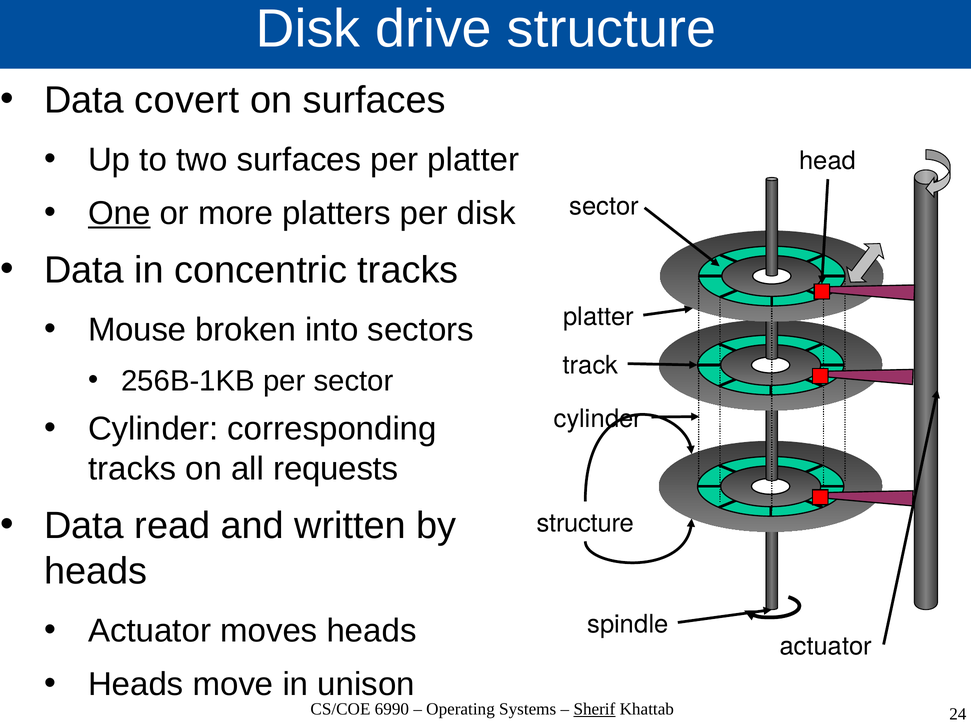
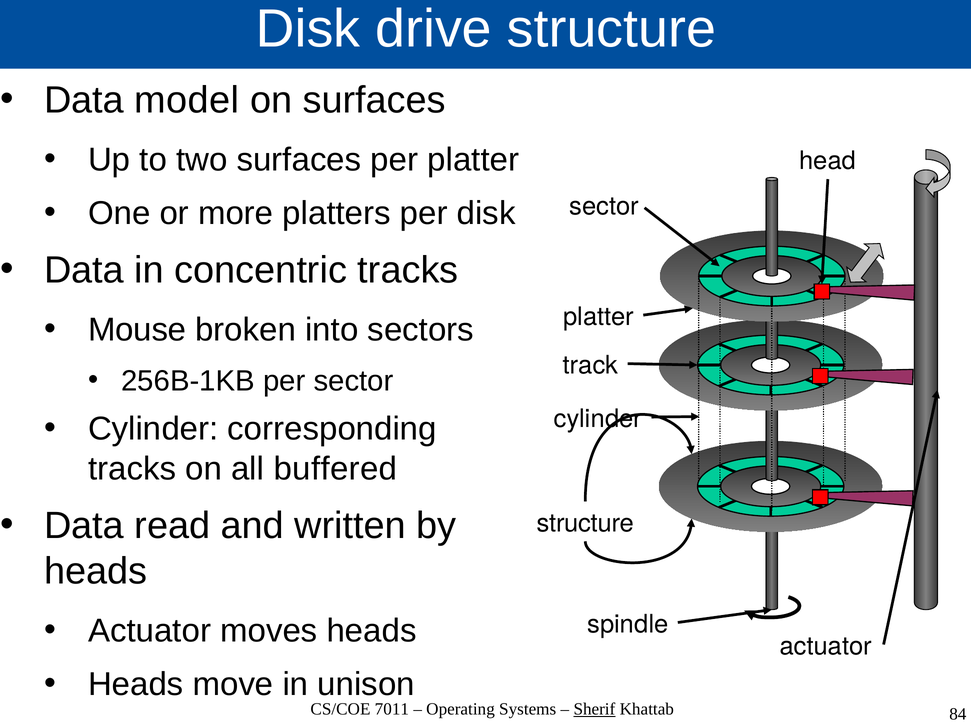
covert: covert -> model
One underline: present -> none
requests: requests -> buffered
6990: 6990 -> 7011
24: 24 -> 84
